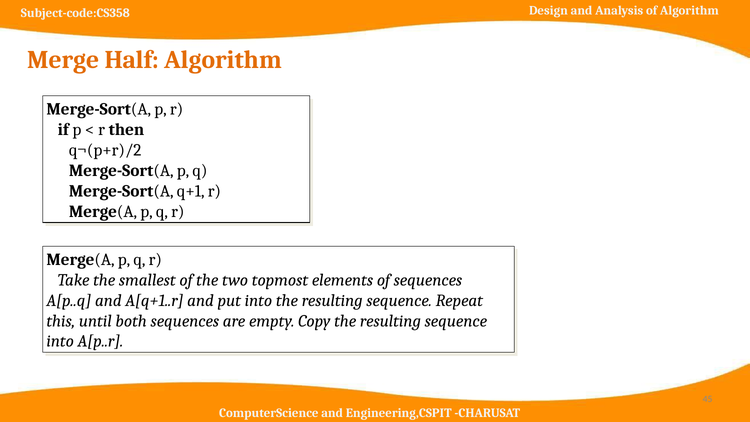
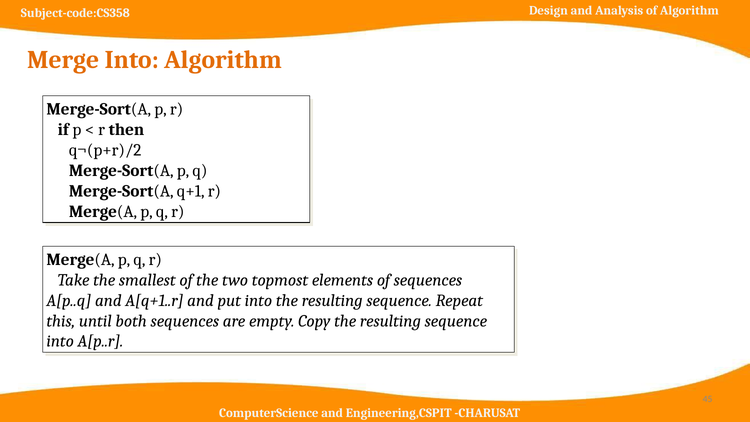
Merge Half: Half -> Into
